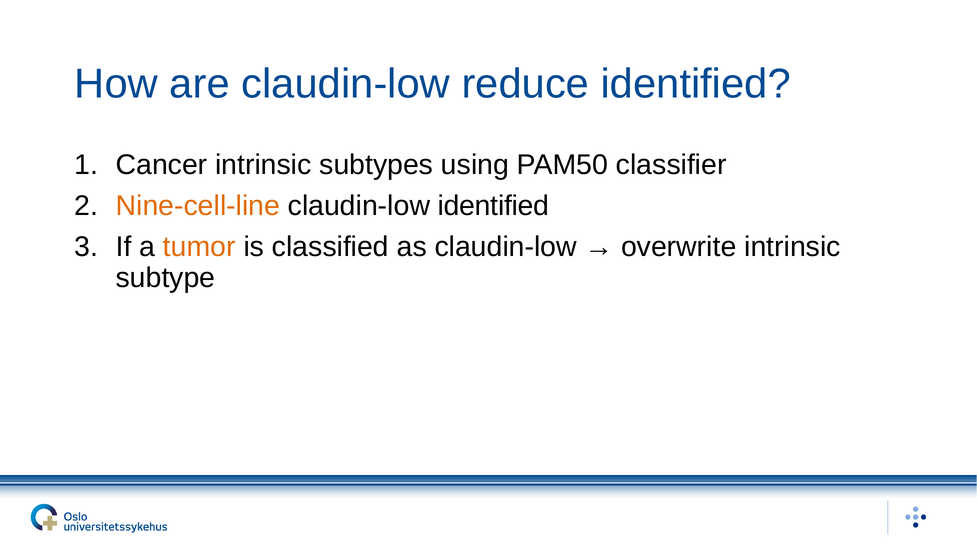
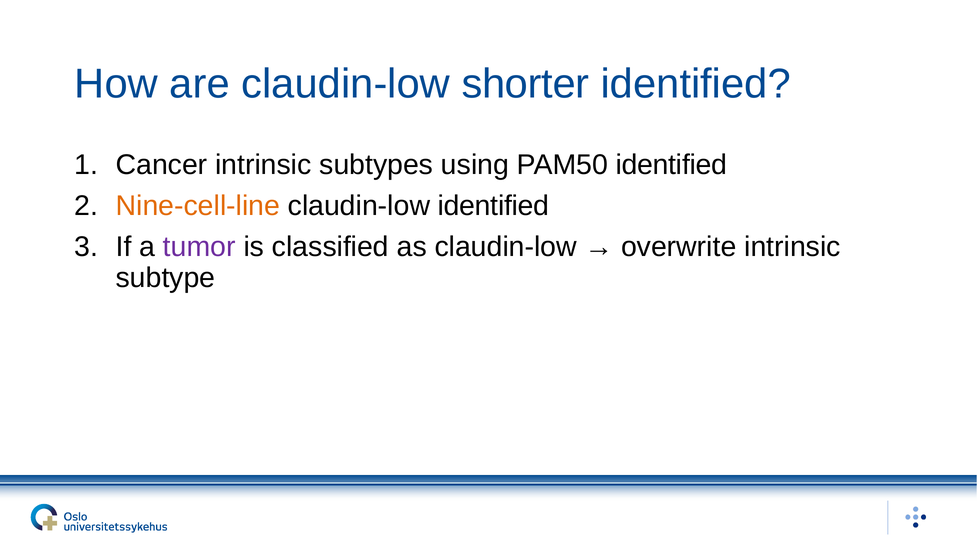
reduce: reduce -> shorter
PAM50 classifier: classifier -> identified
tumor colour: orange -> purple
